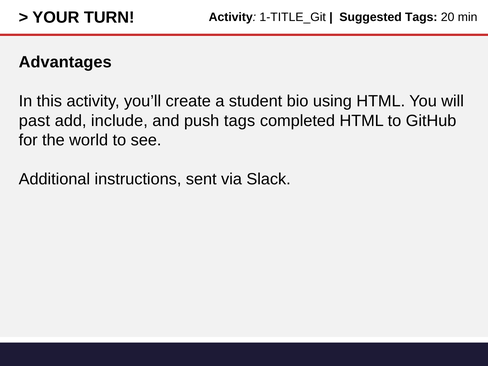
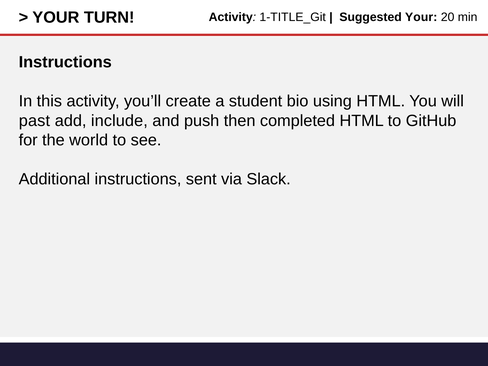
Suggested Tags: Tags -> Your
Advantages at (65, 62): Advantages -> Instructions
push tags: tags -> then
